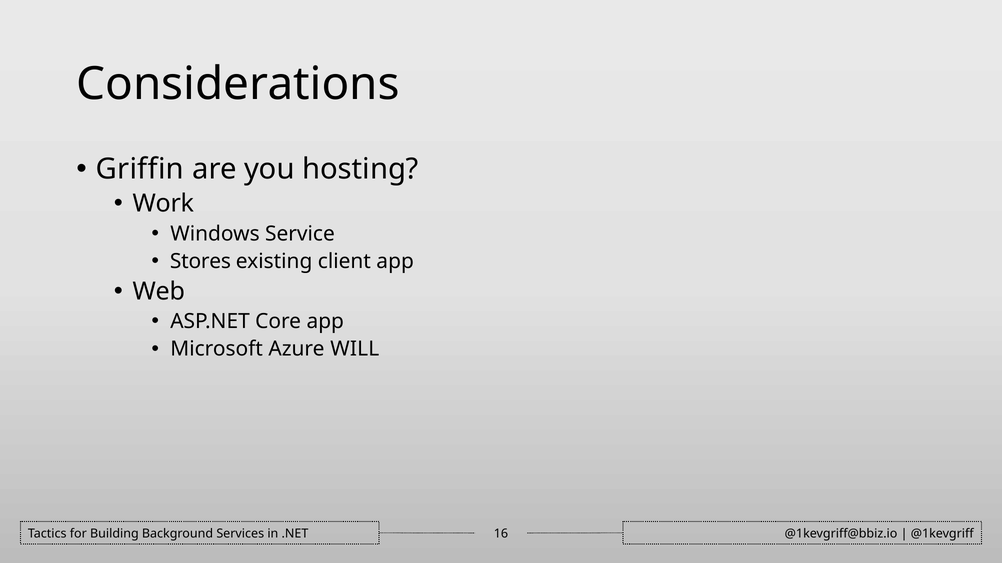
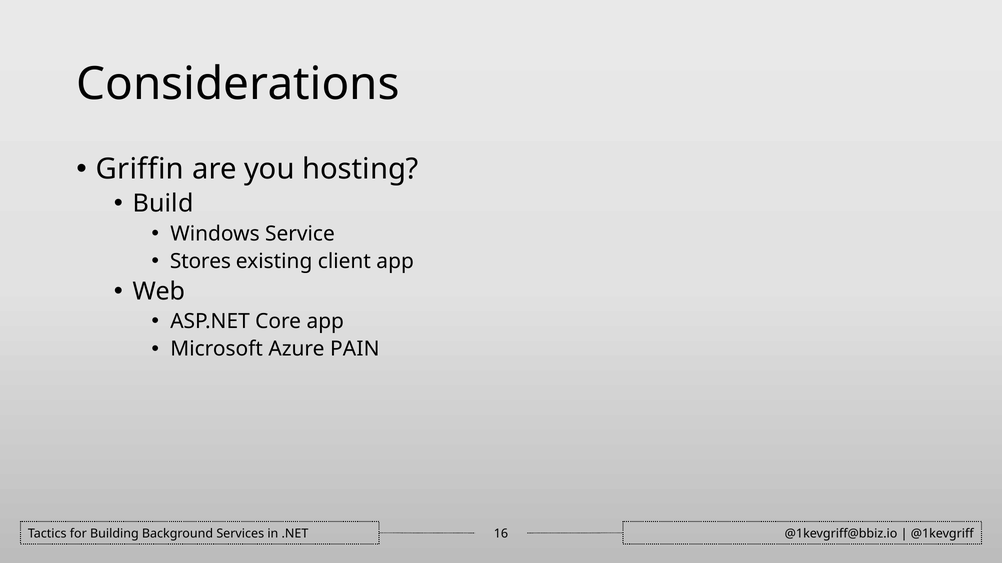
Work: Work -> Build
WILL: WILL -> PAIN
